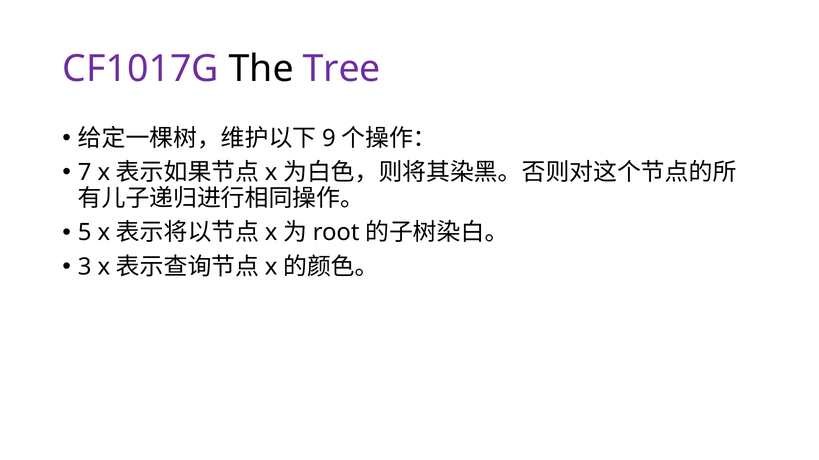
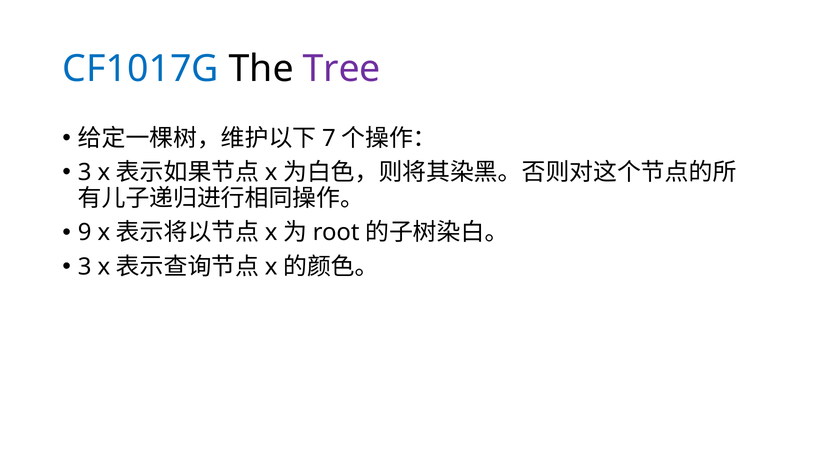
CF1017G colour: purple -> blue
9: 9 -> 7
7 at (85, 173): 7 -> 3
5: 5 -> 9
